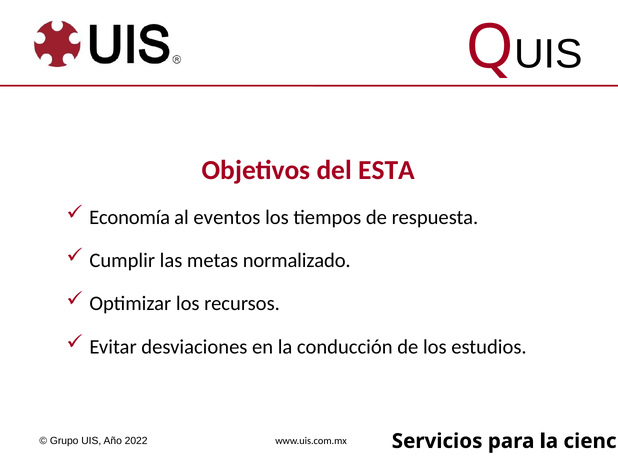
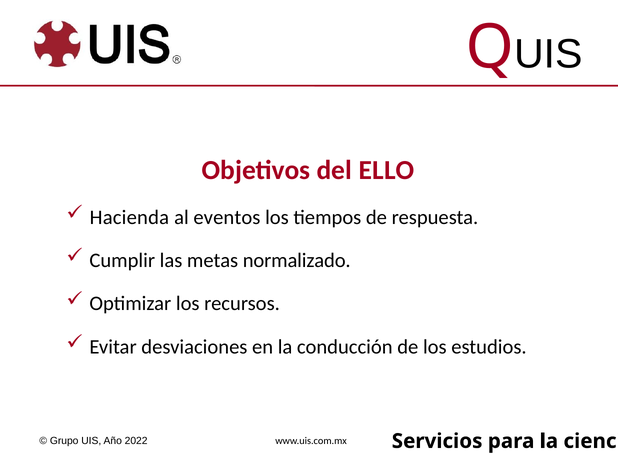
ESTA: ESTA -> ELLO
Economía: Economía -> Hacienda
